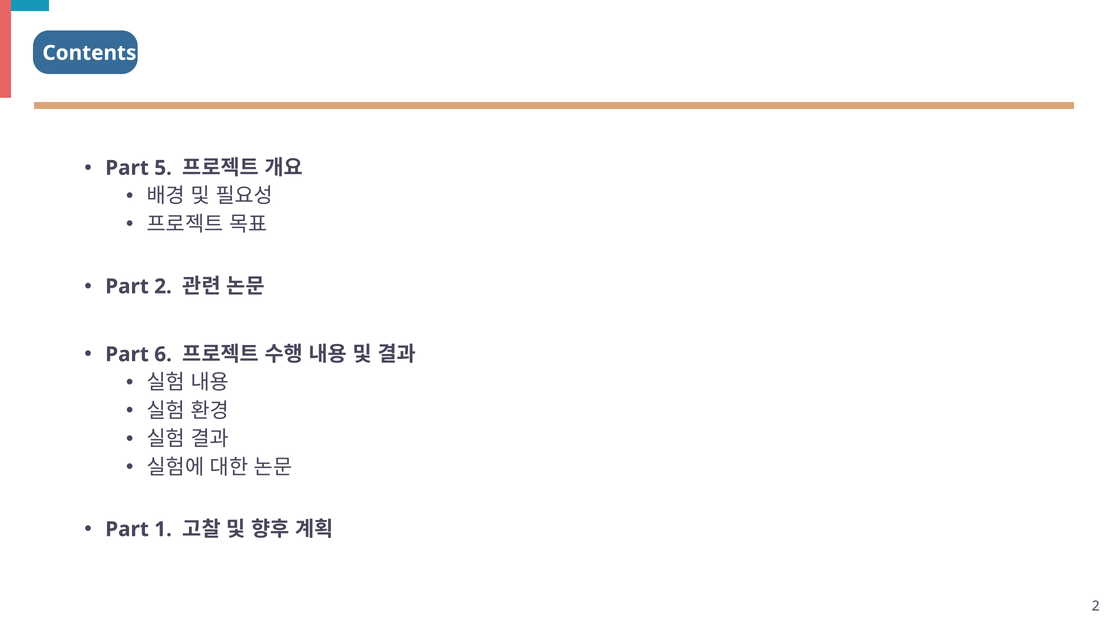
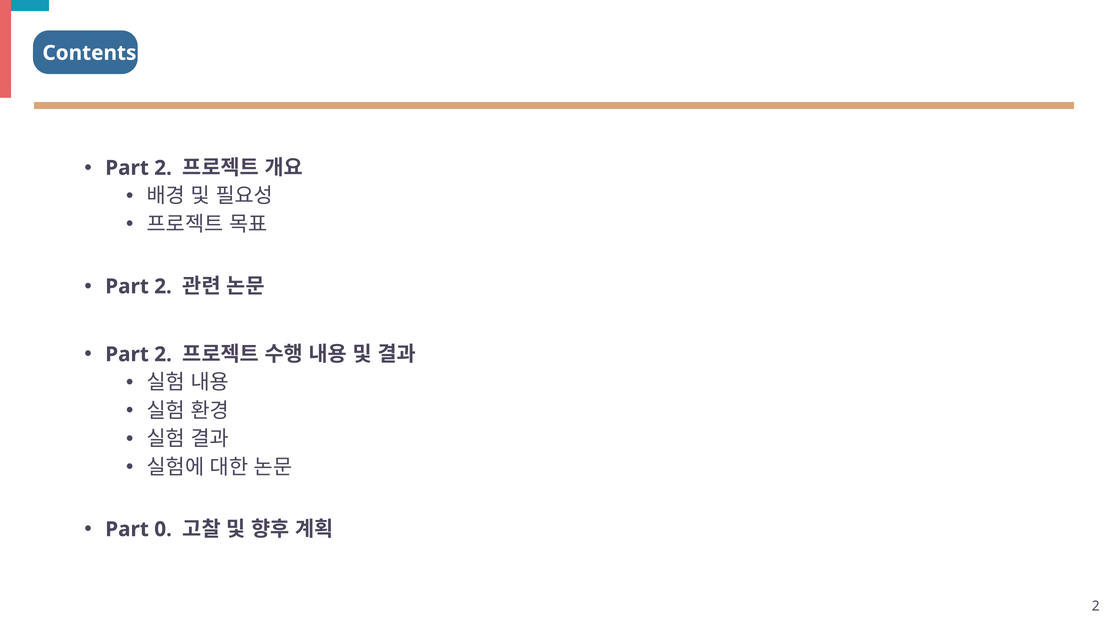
5 at (163, 168): 5 -> 2
6 at (163, 355): 6 -> 2
1: 1 -> 0
